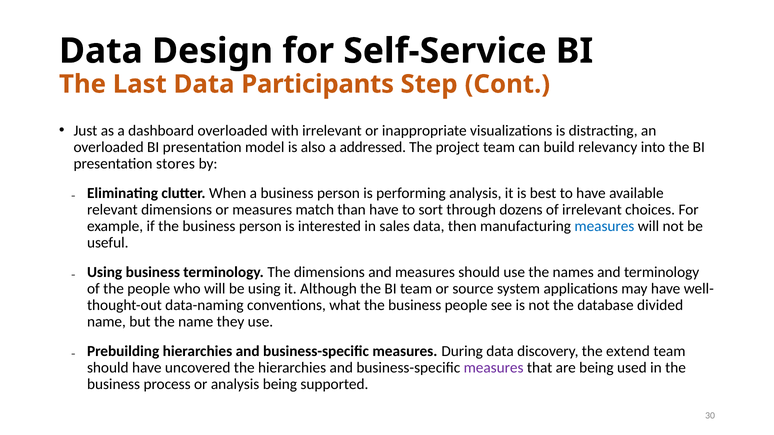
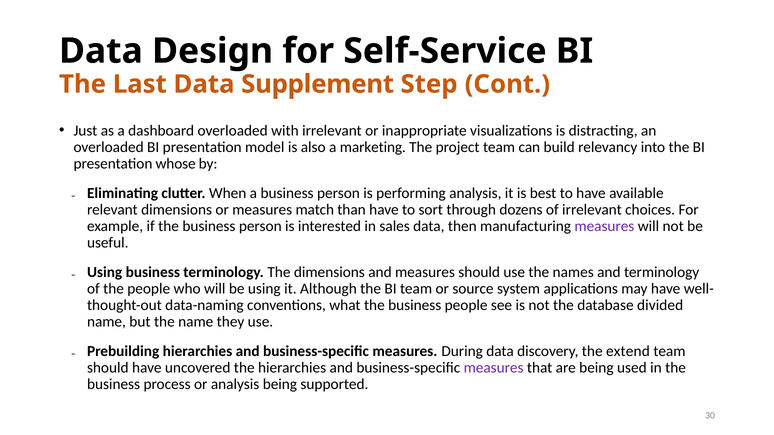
Participants: Participants -> Supplement
addressed: addressed -> marketing
stores: stores -> whose
measures at (604, 226) colour: blue -> purple
